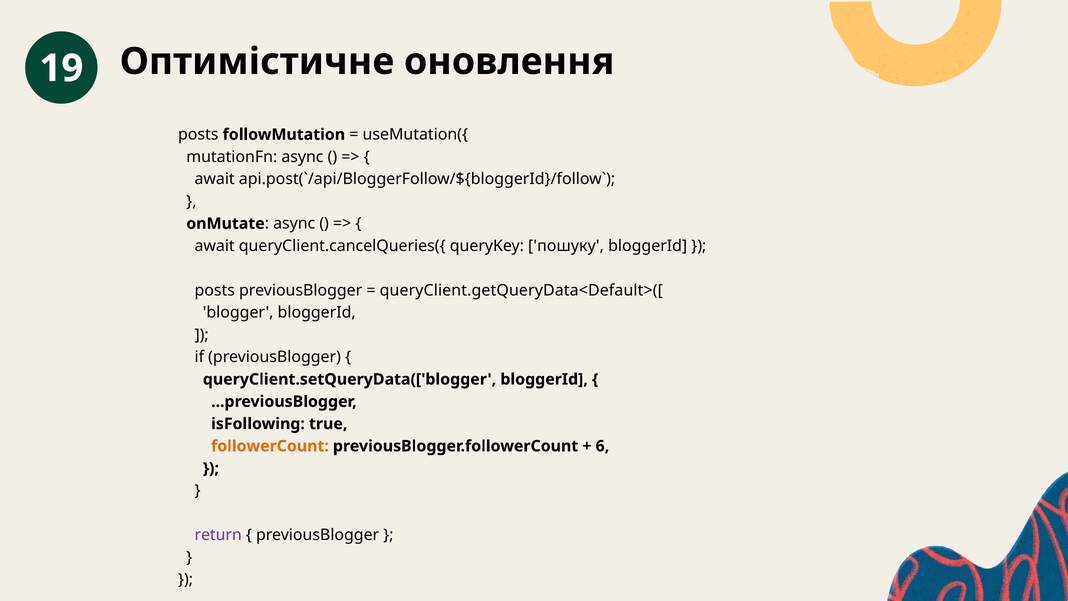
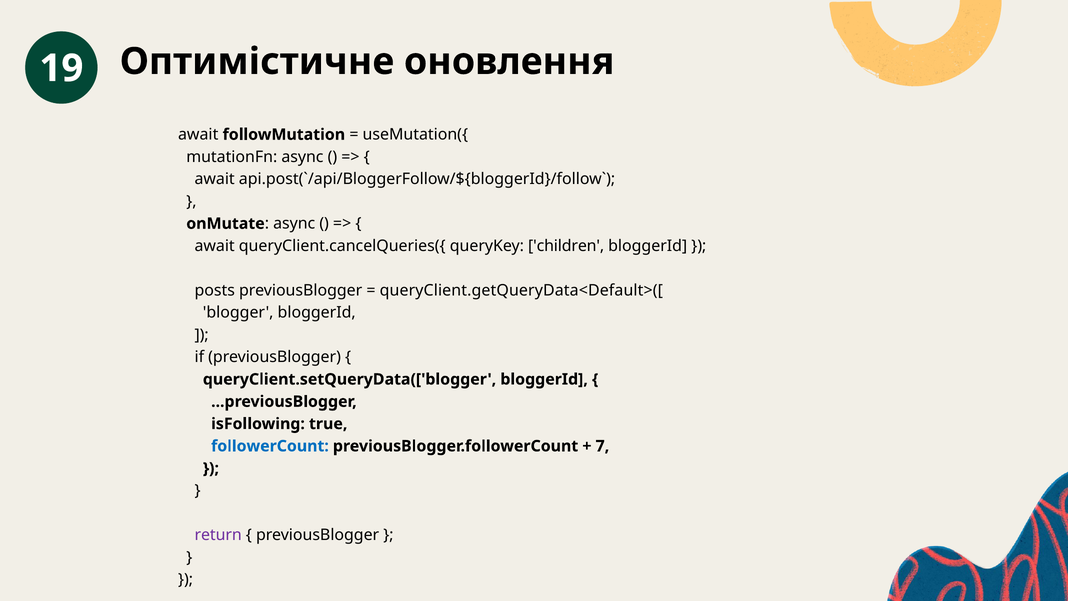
posts at (198, 135): posts -> await
пошуку: пошуку -> children
followerCount colour: orange -> blue
6: 6 -> 7
